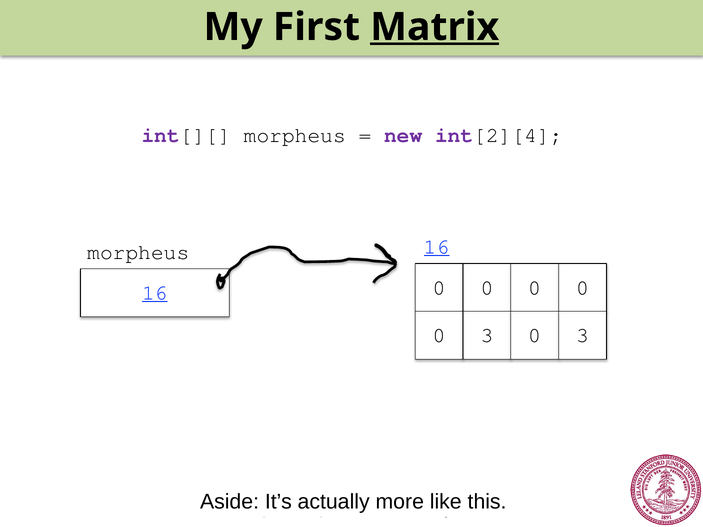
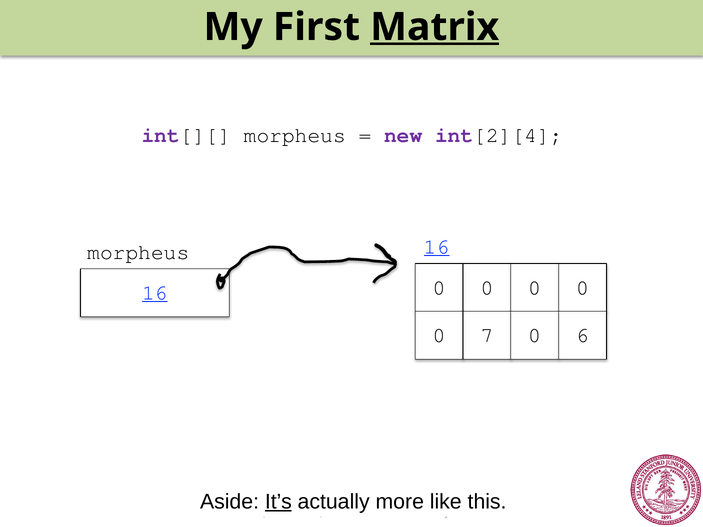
3 at (487, 335): 3 -> 7
3 at (583, 335): 3 -> 6
It’s underline: none -> present
